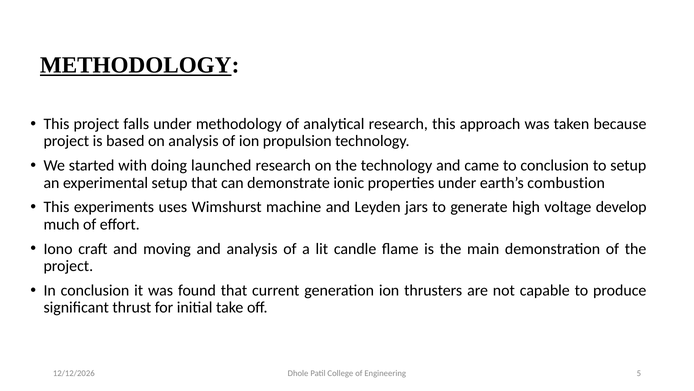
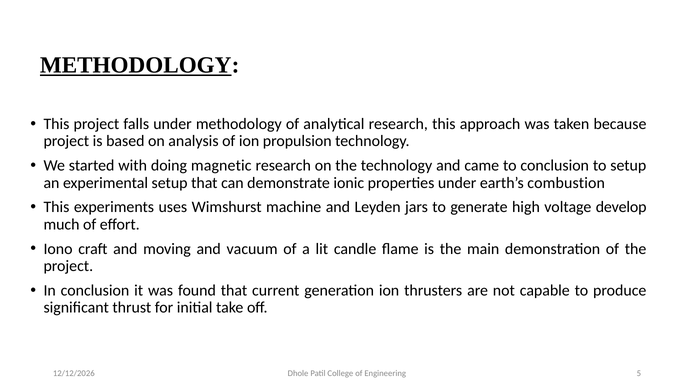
launched: launched -> magnetic
and analysis: analysis -> vacuum
